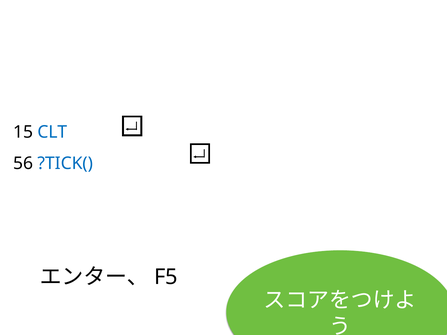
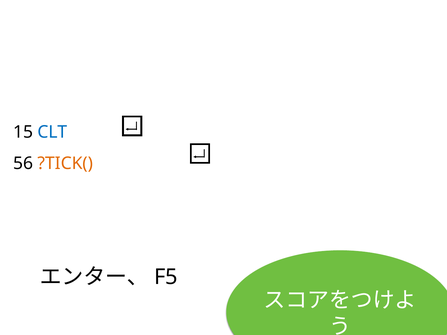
?TICK( colour: blue -> orange
